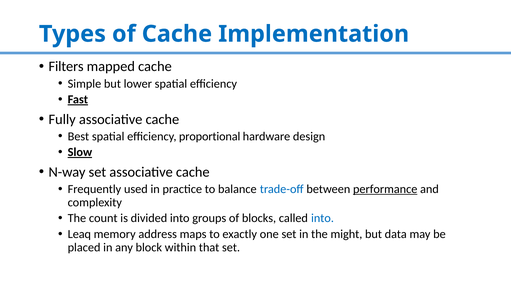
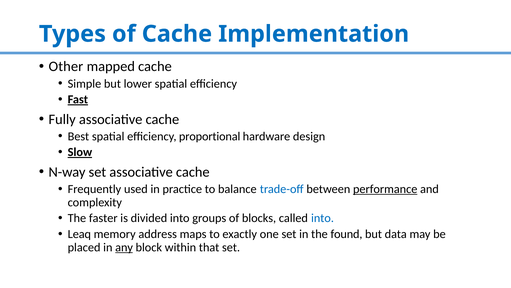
Filters: Filters -> Other
count: count -> faster
might: might -> found
any underline: none -> present
